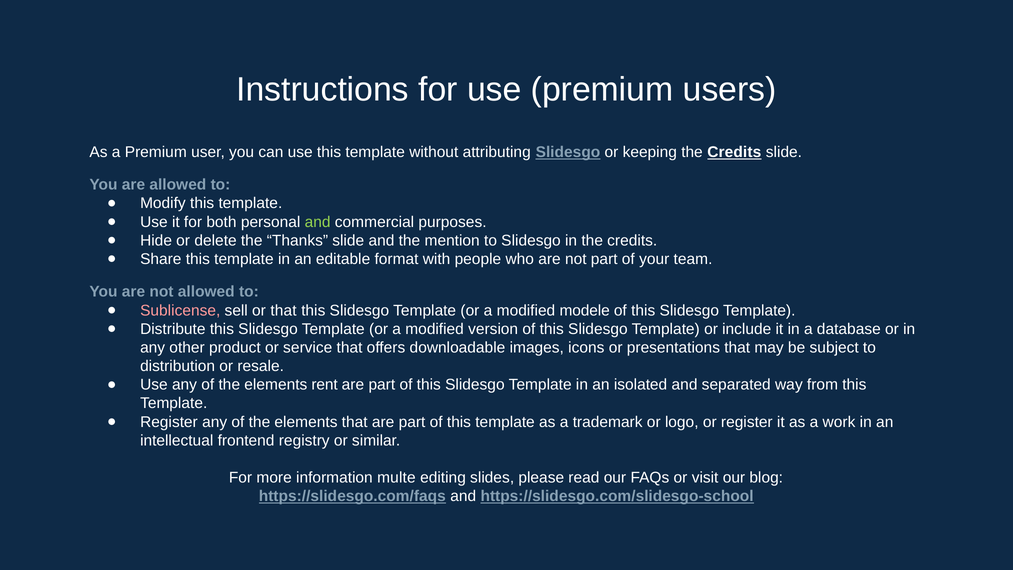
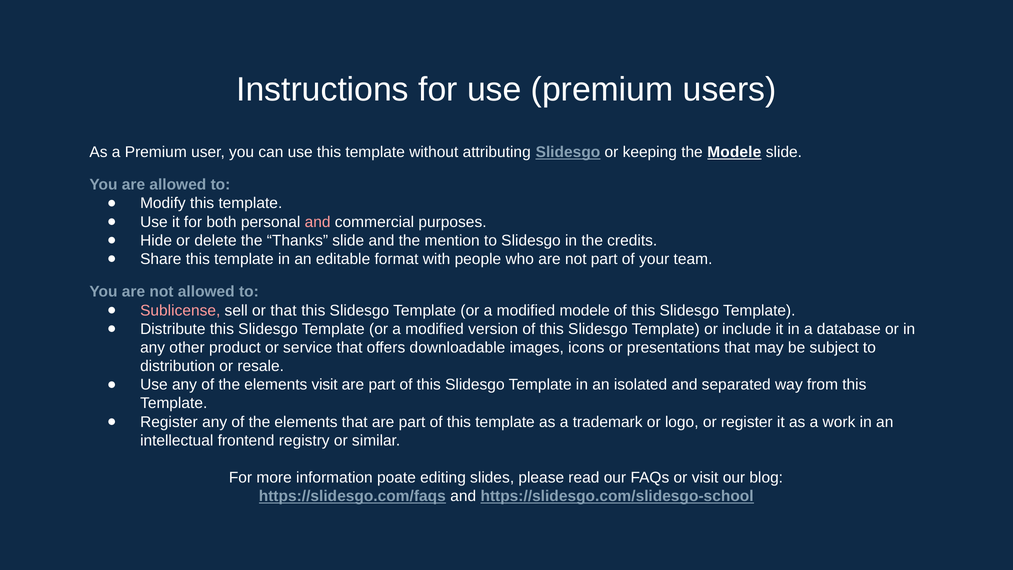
keeping the Credits: Credits -> Modele
and at (318, 222) colour: light green -> pink
elements rent: rent -> visit
multe: multe -> poate
